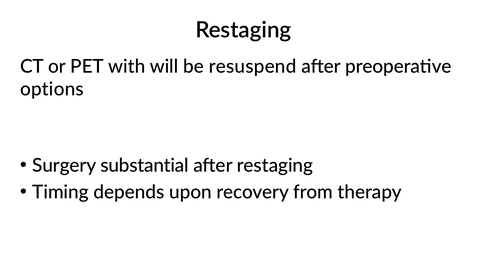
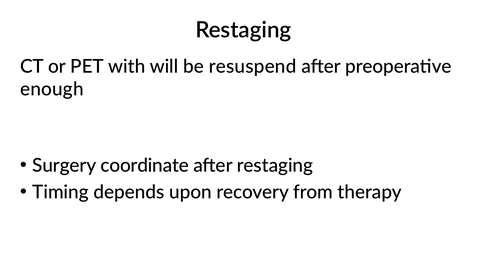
options: options -> enough
substantial: substantial -> coordinate
